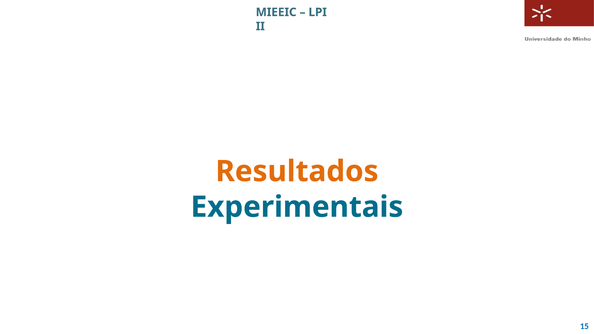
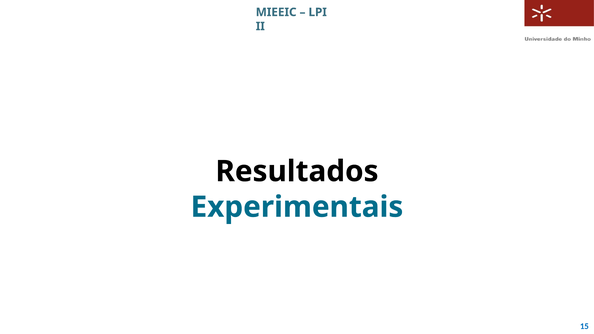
Resultados colour: orange -> black
